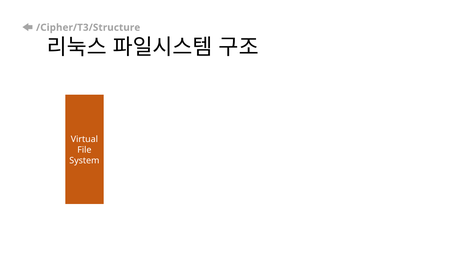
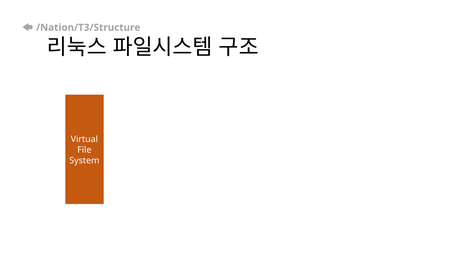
/Cipher/T3/Structure: /Cipher/T3/Structure -> /Nation/T3/Structure
